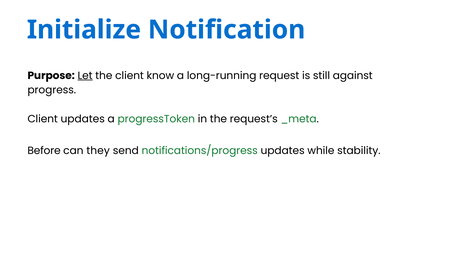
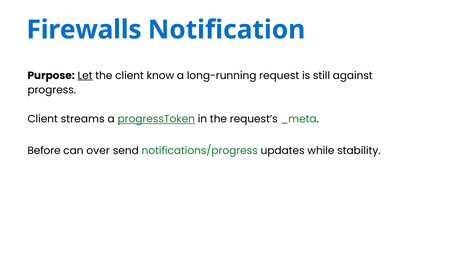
Initialize: Initialize -> Firewalls
Client updates: updates -> streams
progressToken underline: none -> present
they: they -> over
